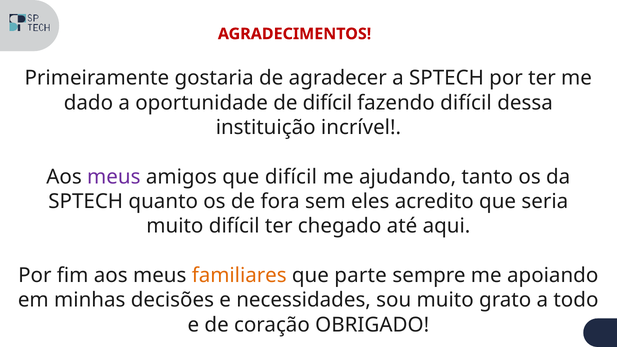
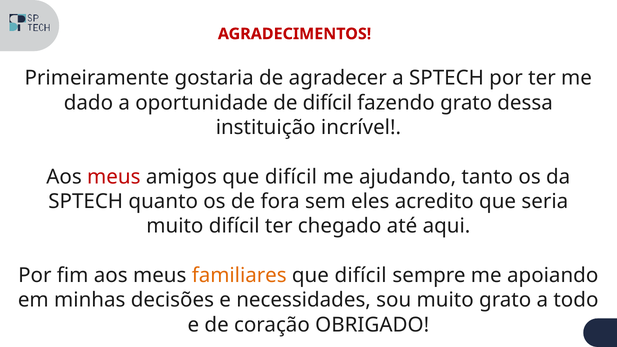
fazendo difícil: difícil -> grato
meus at (114, 177) colour: purple -> red
parte at (361, 276): parte -> difícil
